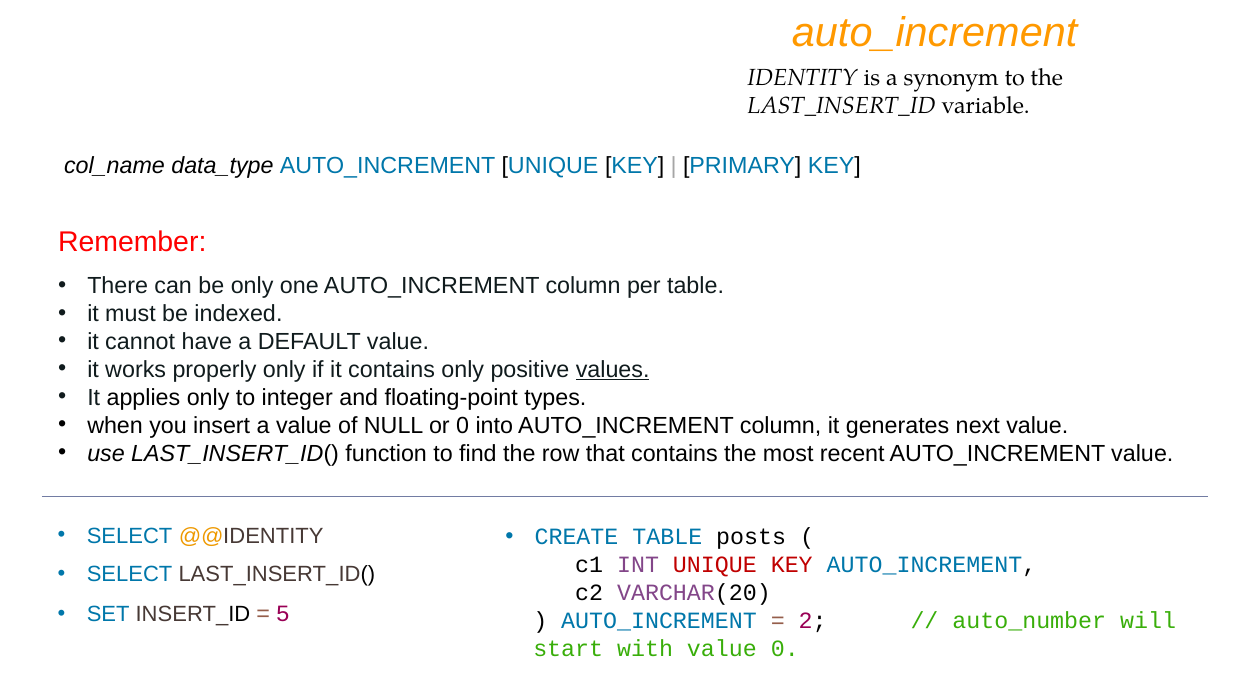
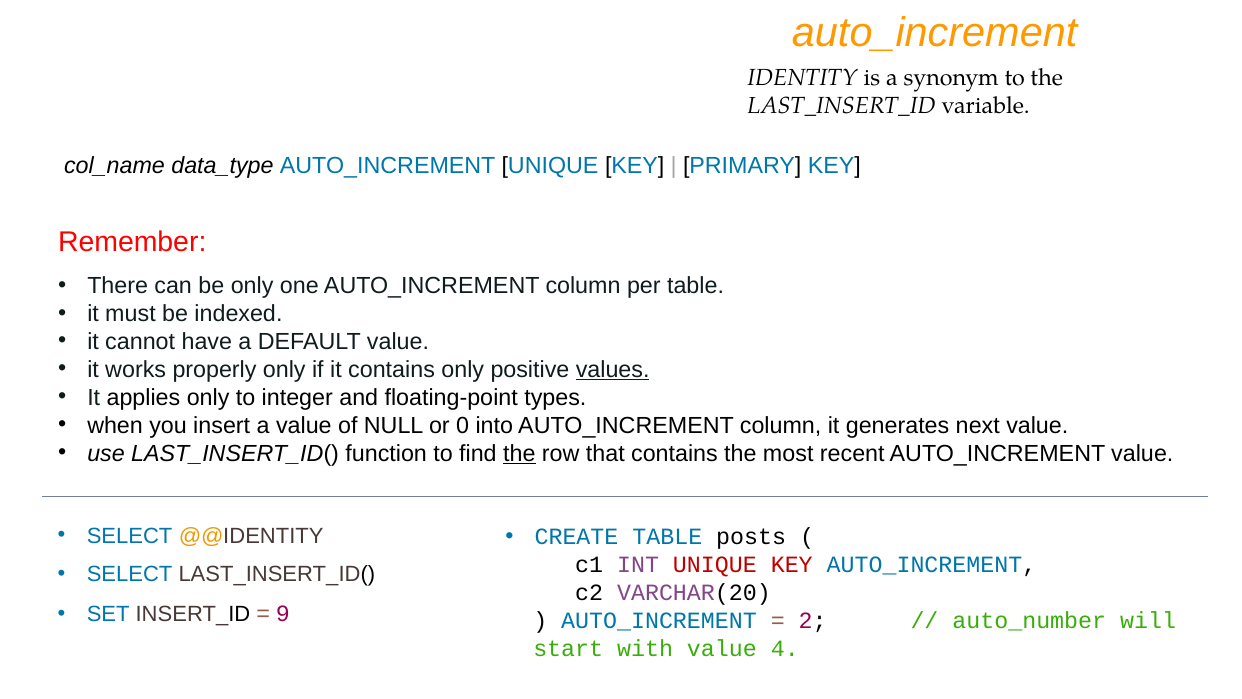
the at (519, 453) underline: none -> present
5: 5 -> 9
value 0: 0 -> 4
